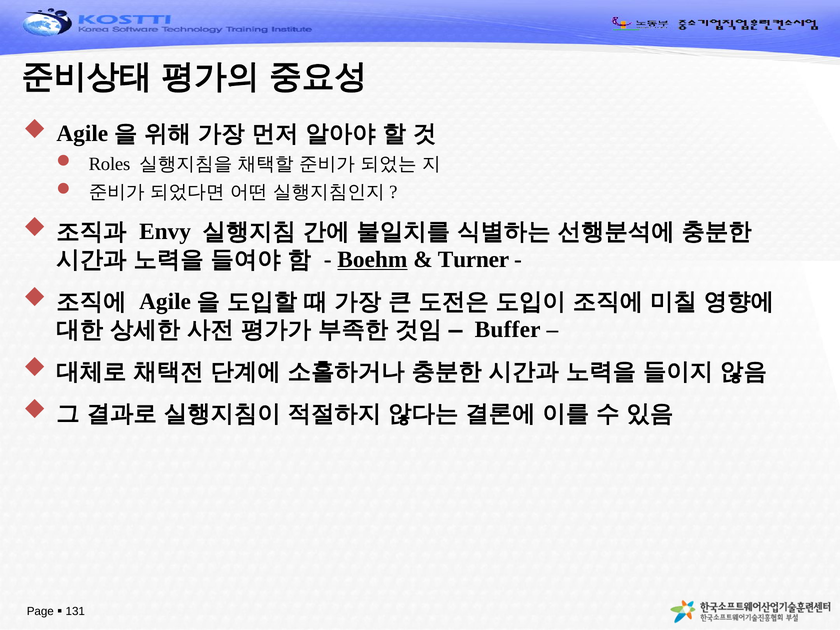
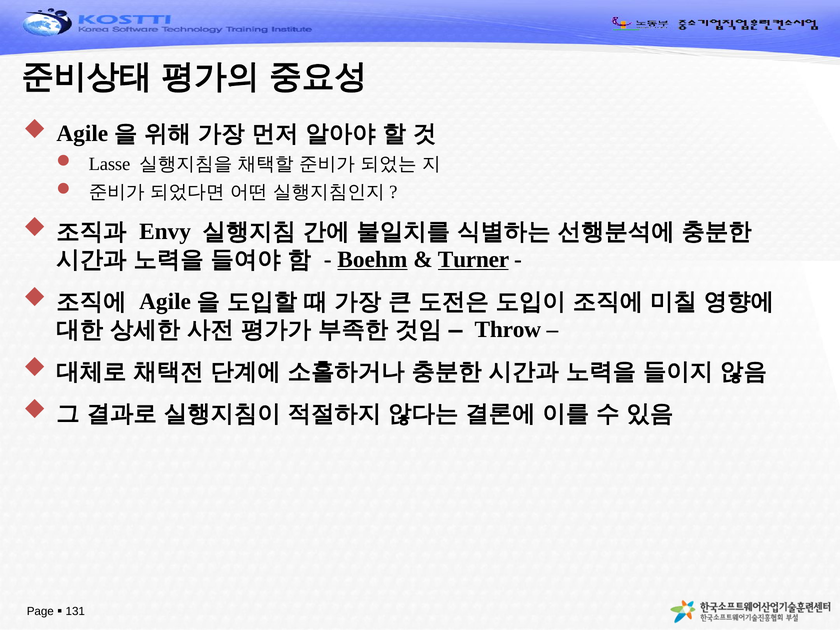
Roles: Roles -> Lasse
Turner underline: none -> present
Buffer: Buffer -> Throw
